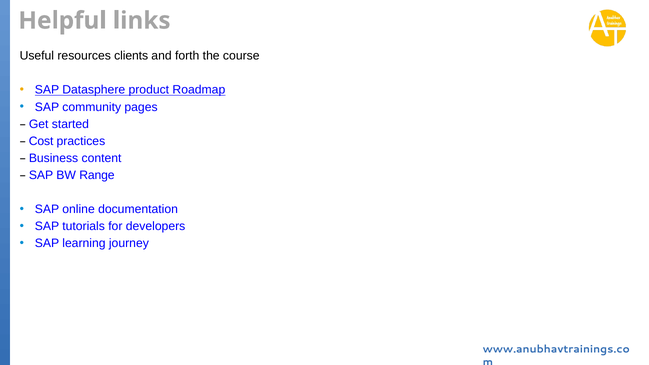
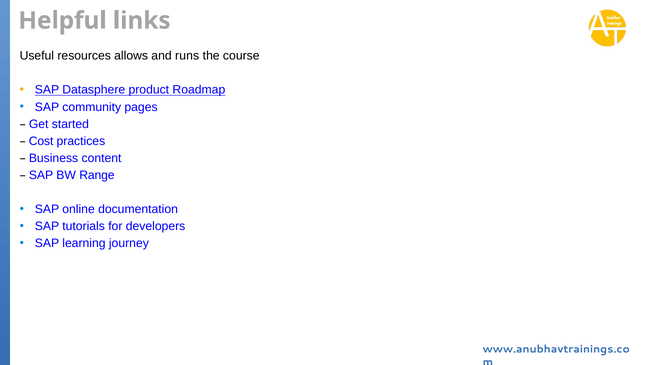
clients: clients -> allows
forth: forth -> runs
